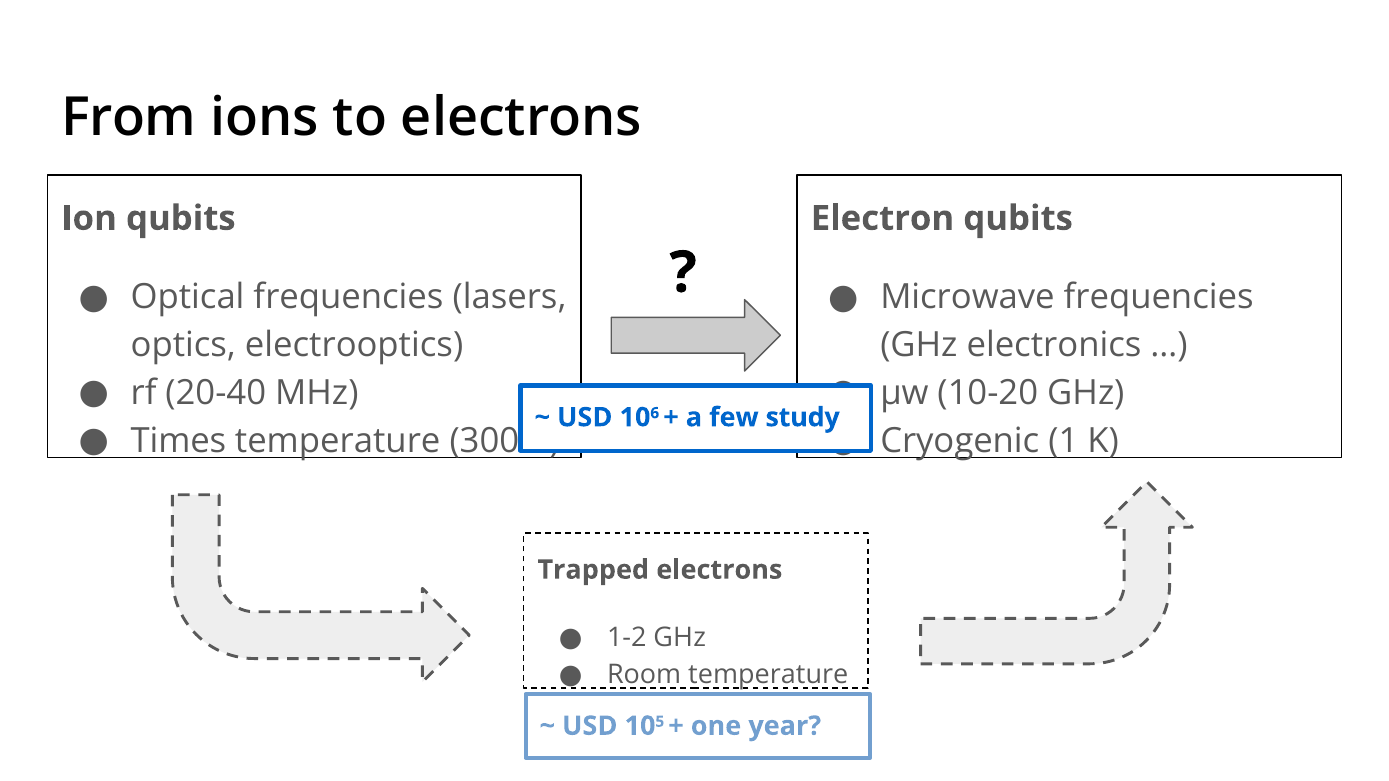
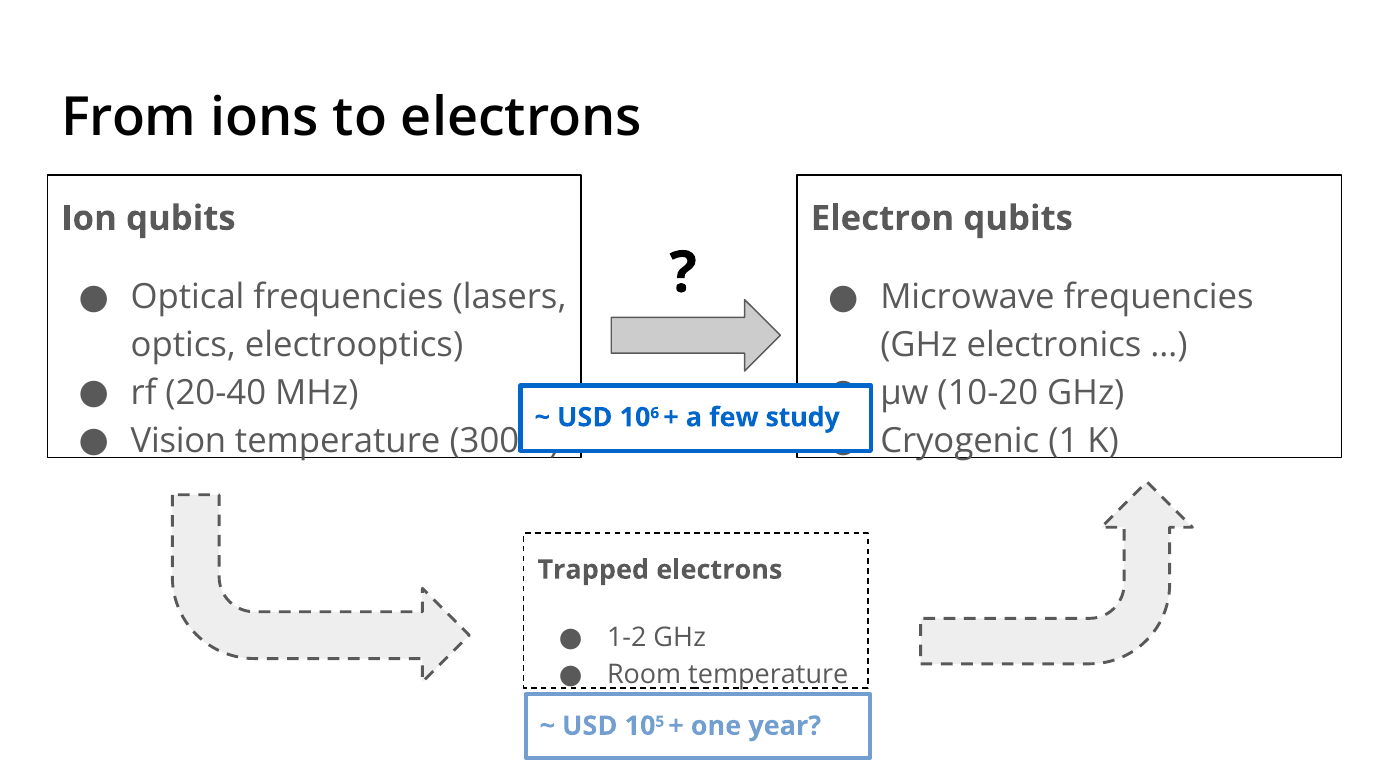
Times: Times -> Vision
